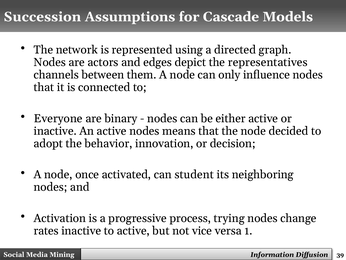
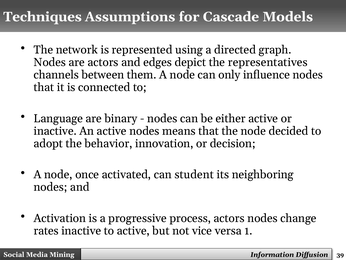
Succession: Succession -> Techniques
Everyone: Everyone -> Language
process trying: trying -> actors
